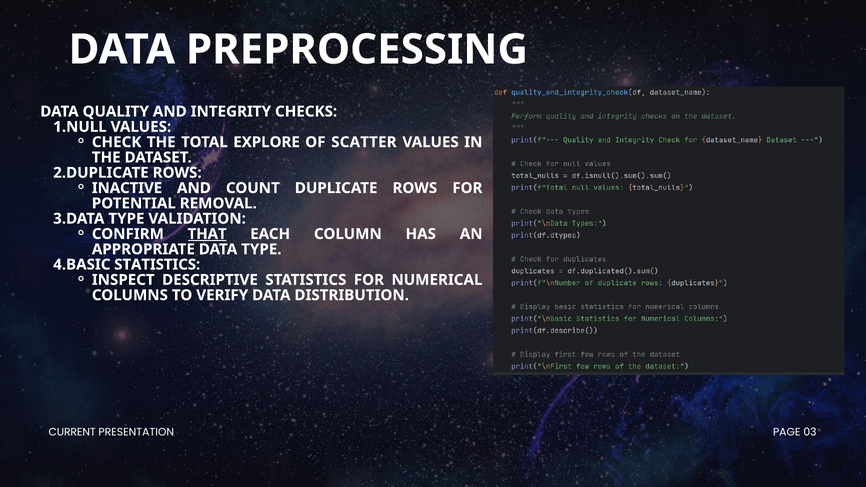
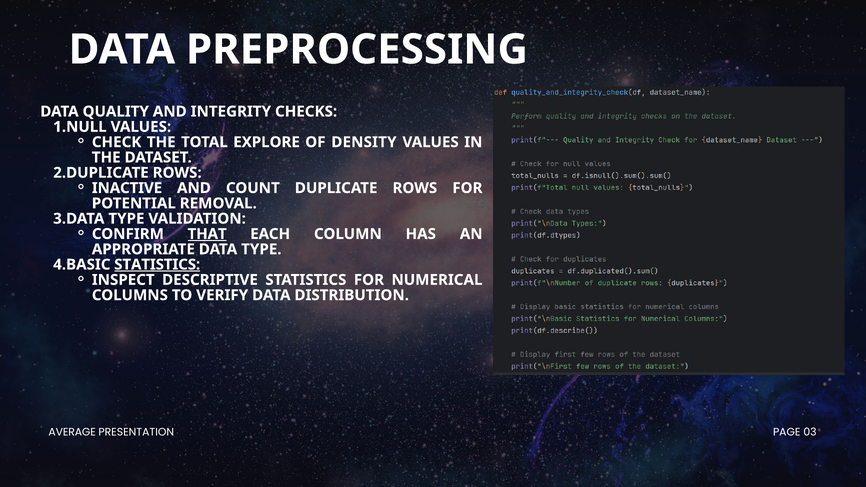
SCATTER: SCATTER -> DENSITY
STATISTICS at (157, 265) underline: none -> present
CURRENT: CURRENT -> AVERAGE
